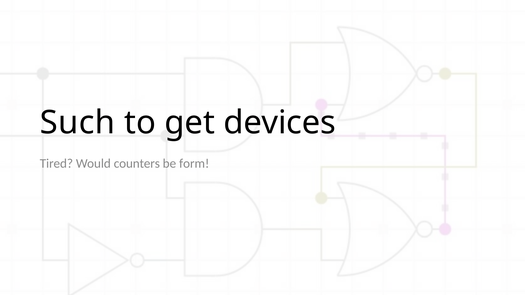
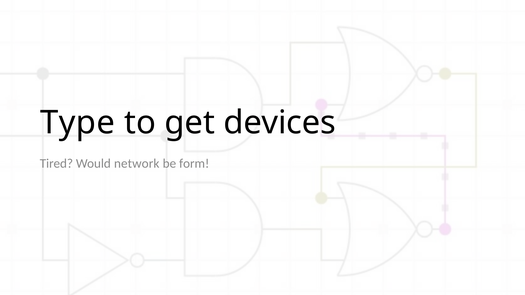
Such: Such -> Type
counters: counters -> network
